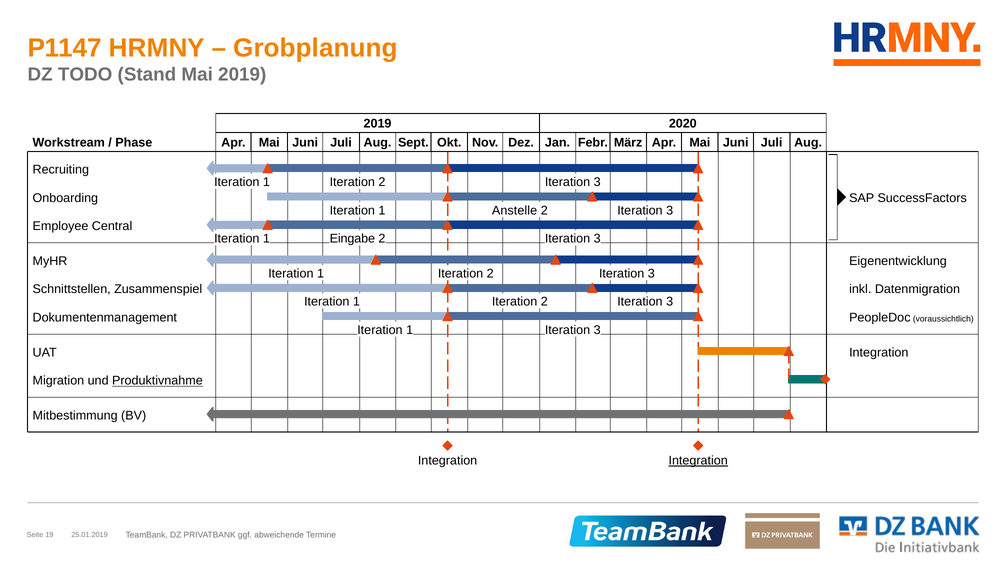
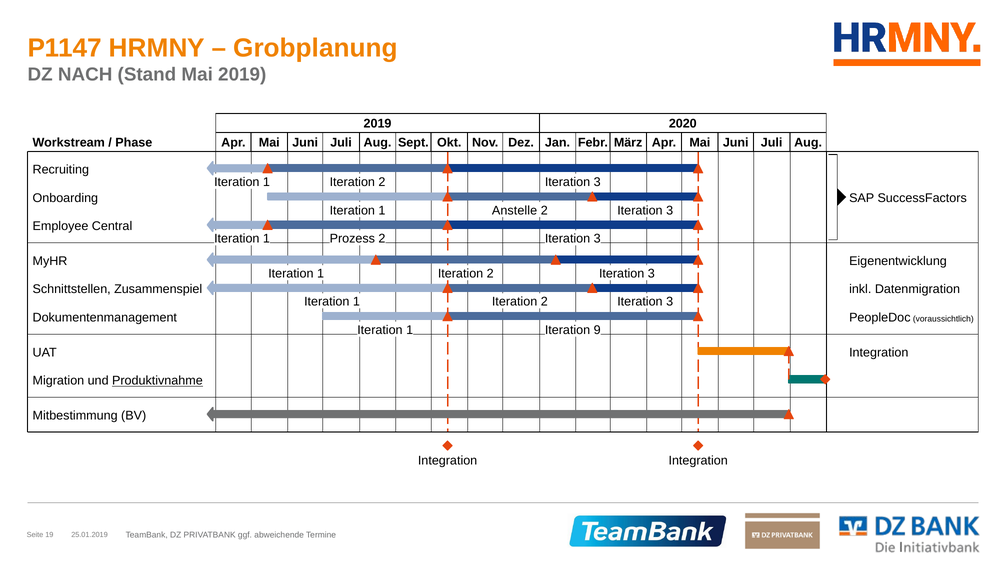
TODO: TODO -> NACH
Eingabe: Eingabe -> Prozess
3 at (597, 330): 3 -> 9
Integration at (698, 460) underline: present -> none
